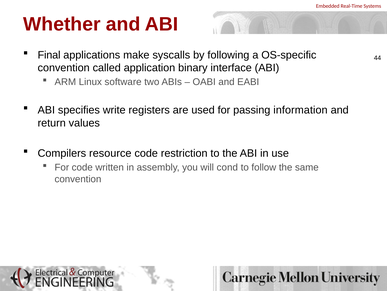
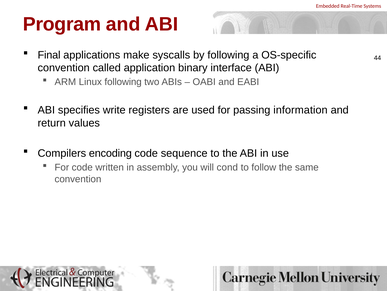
Whether: Whether -> Program
Linux software: software -> following
resource: resource -> encoding
restriction: restriction -> sequence
